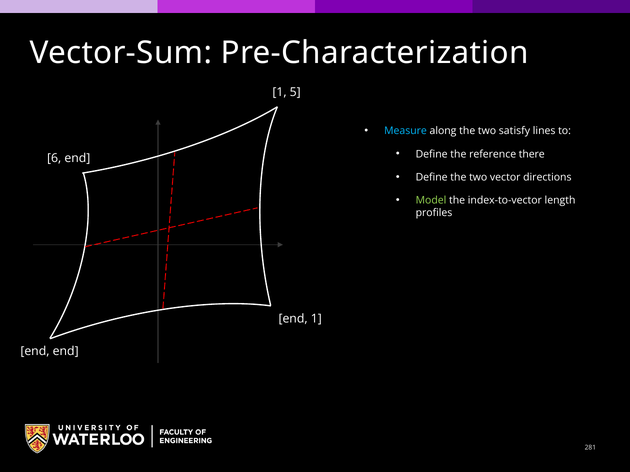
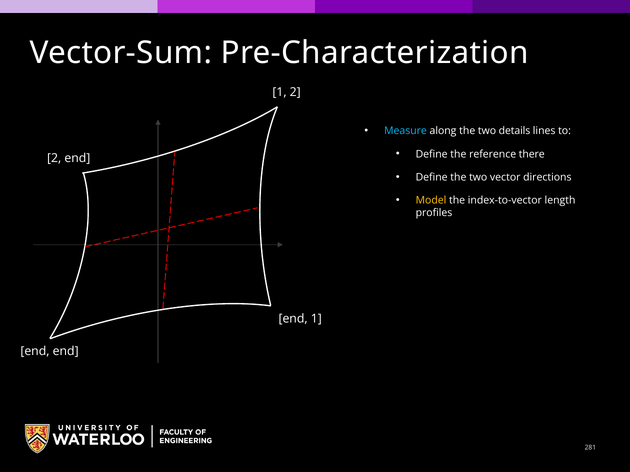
5 at (295, 92): 5 -> 2
satisfy: satisfy -> details
6 at (54, 159): 6 -> 2
Model colour: light green -> yellow
